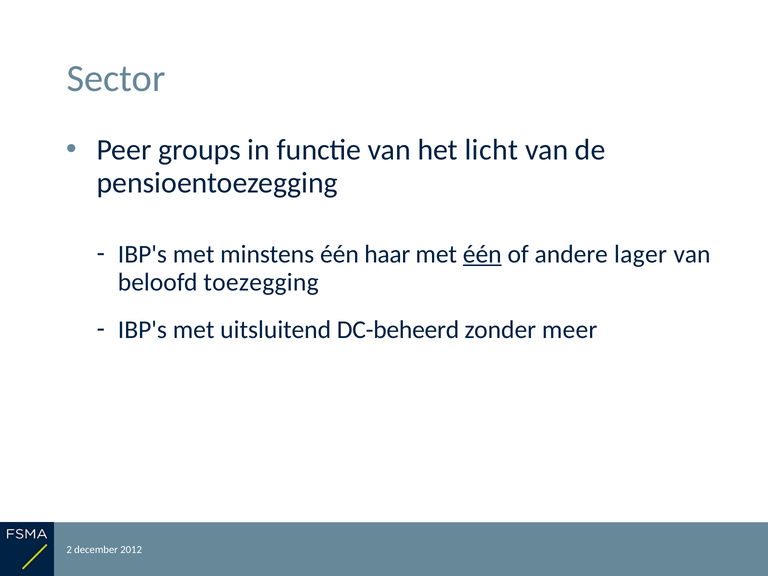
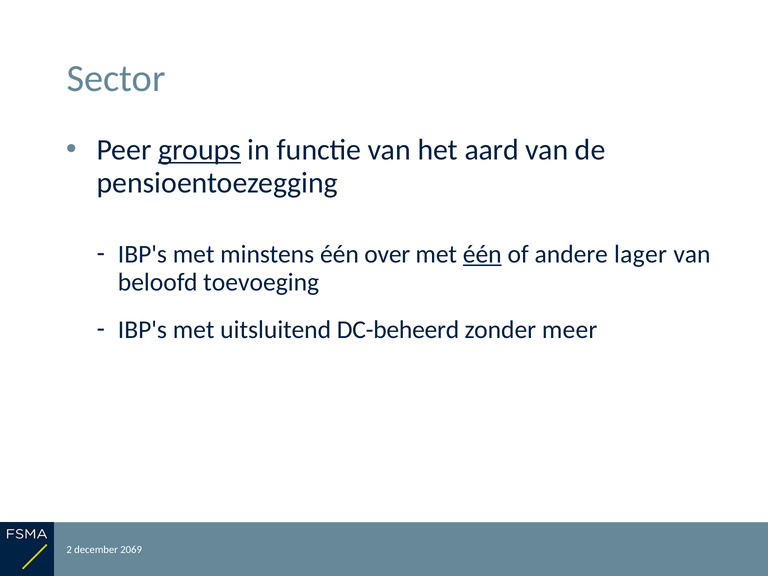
groups underline: none -> present
licht: licht -> aard
één haar: haar -> over
toezegging: toezegging -> toevoeging
2012: 2012 -> 2069
